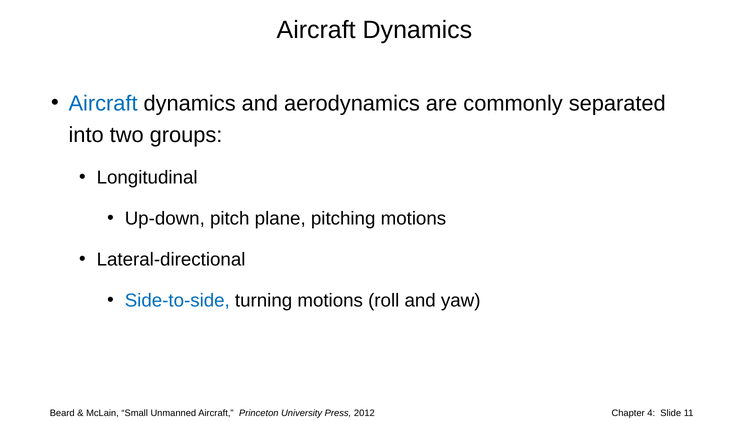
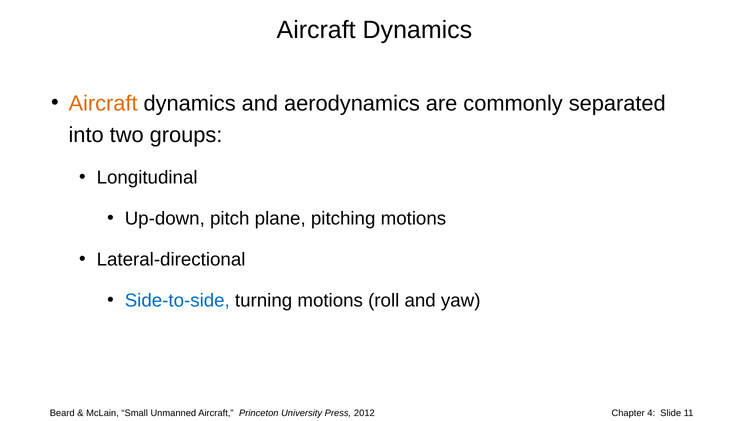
Aircraft at (103, 104) colour: blue -> orange
